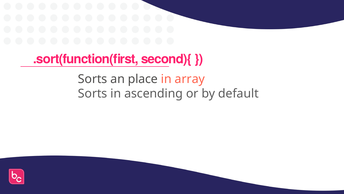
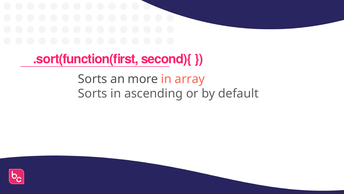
place: place -> more
